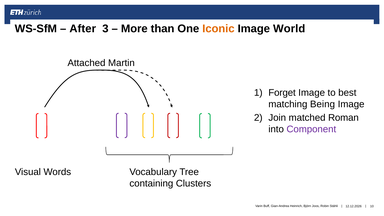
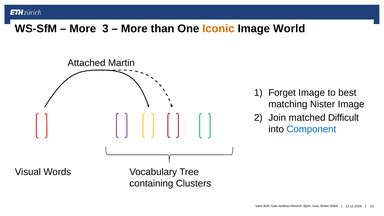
After at (83, 29): After -> More
Being: Being -> Nister
Roman: Roman -> Difficult
Component colour: purple -> blue
